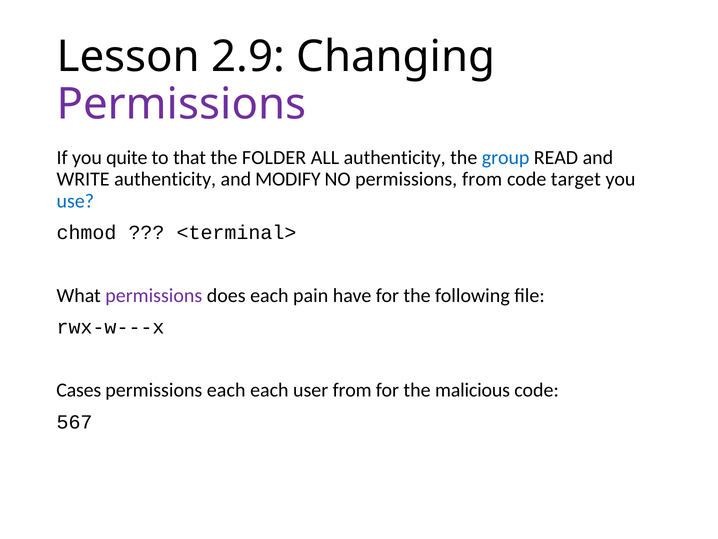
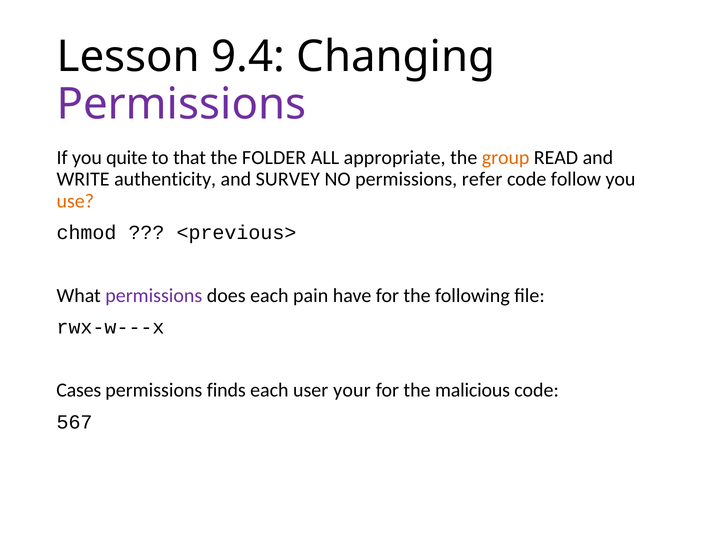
2.9: 2.9 -> 9.4
ALL authenticity: authenticity -> appropriate
group colour: blue -> orange
MODIFY: MODIFY -> SURVEY
permissions from: from -> refer
target: target -> follow
use colour: blue -> orange
<terminal>: <terminal> -> <previous>
permissions each: each -> finds
user from: from -> your
